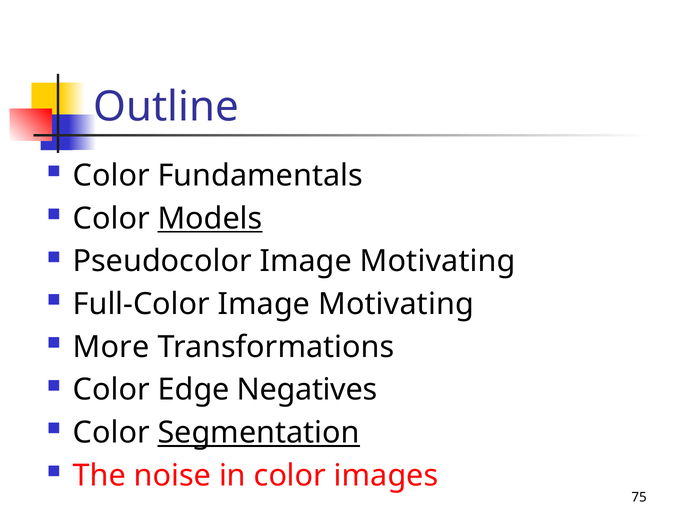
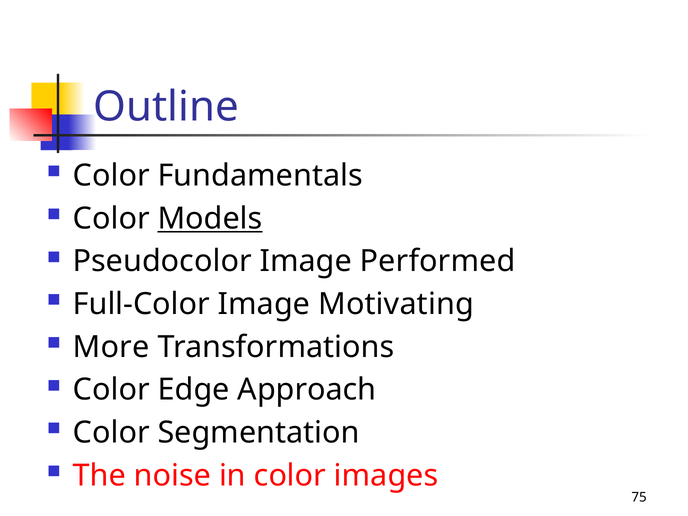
Pseudocolor Image Motivating: Motivating -> Performed
Negatives: Negatives -> Approach
Segmentation underline: present -> none
